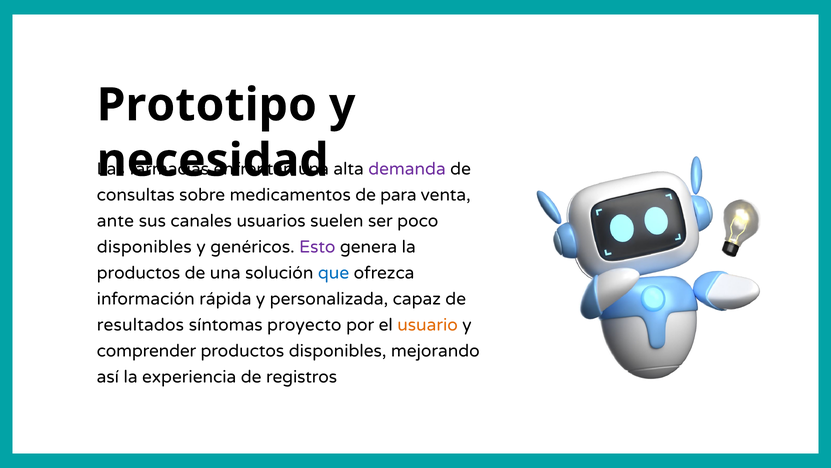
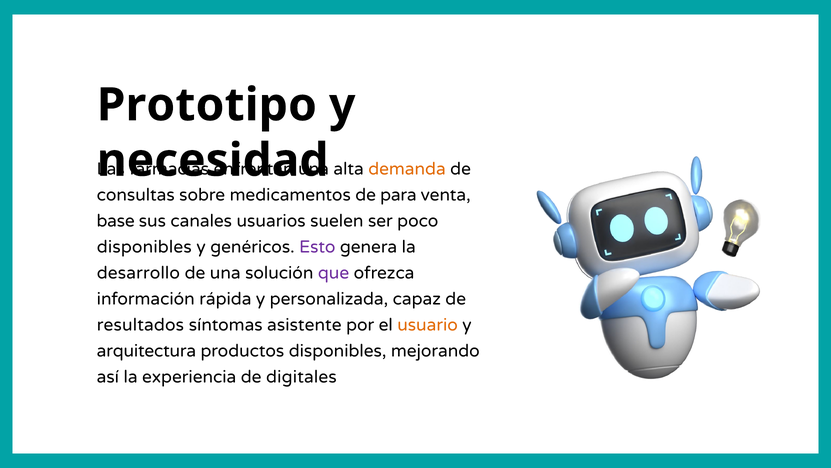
demanda colour: purple -> orange
ante: ante -> base
productos at (139, 273): productos -> desarrollo
que colour: blue -> purple
proyecto: proyecto -> asistente
comprender: comprender -> arquitectura
registros: registros -> digitales
